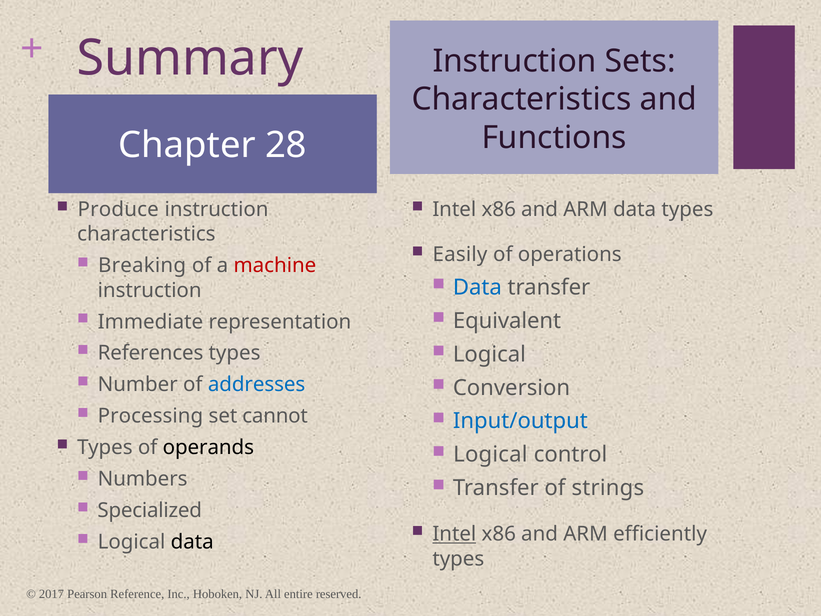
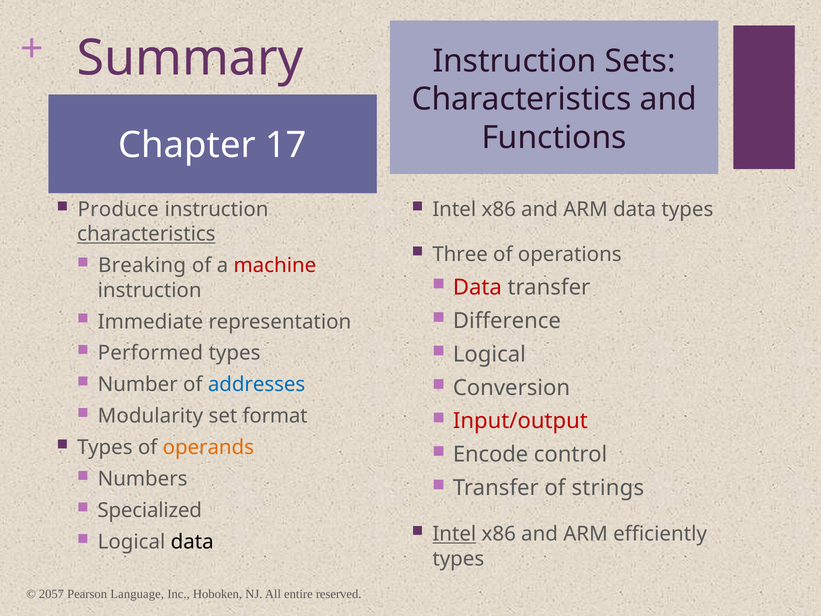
28: 28 -> 17
characteristics at (146, 234) underline: none -> present
Easily: Easily -> Three
Data at (477, 287) colour: blue -> red
Equivalent: Equivalent -> Difference
References: References -> Performed
Processing: Processing -> Modularity
cannot: cannot -> format
Input/output colour: blue -> red
operands colour: black -> orange
Logical at (490, 454): Logical -> Encode
2017: 2017 -> 2057
Reference: Reference -> Language
